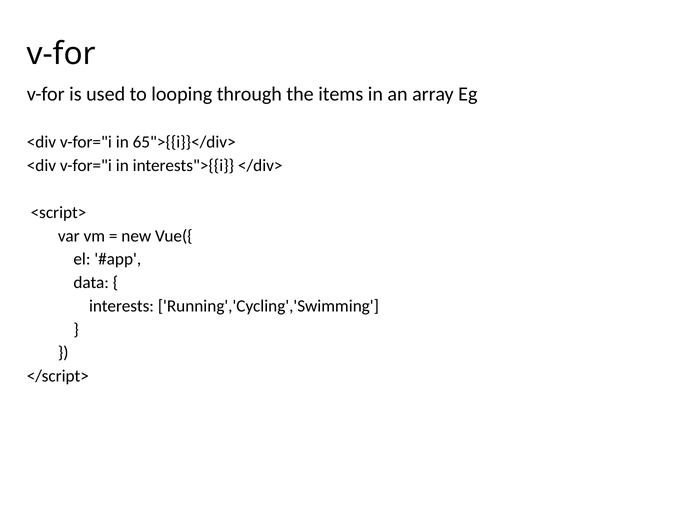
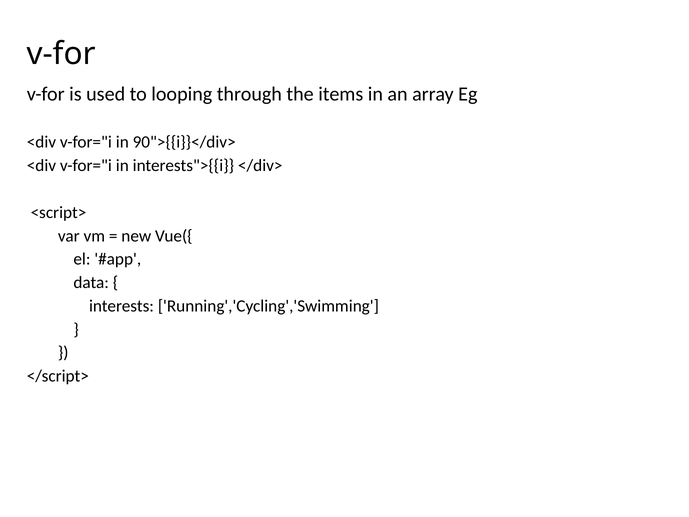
65">{{i}}</div>: 65">{{i}}</div> -> 90">{{i}}</div>
